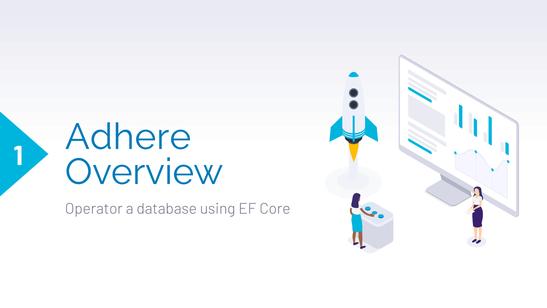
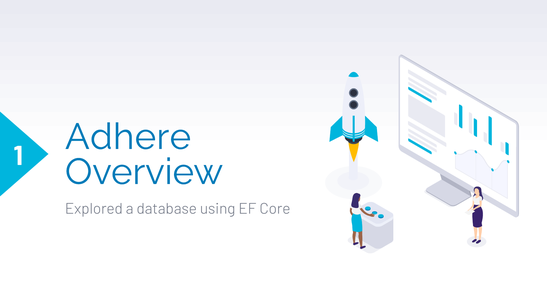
Operator: Operator -> Explored
